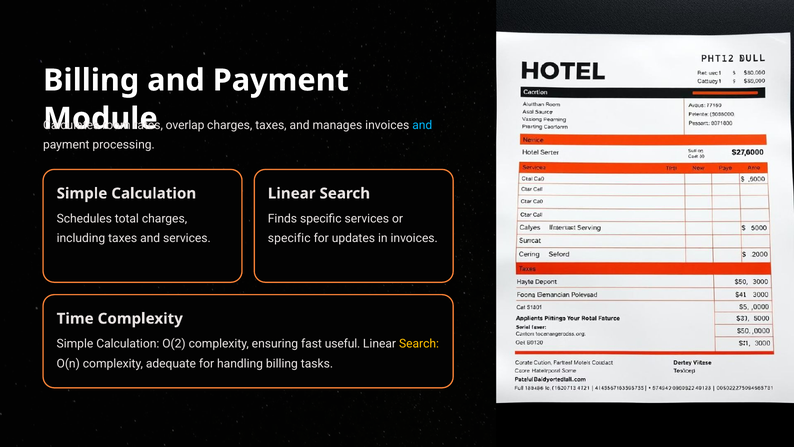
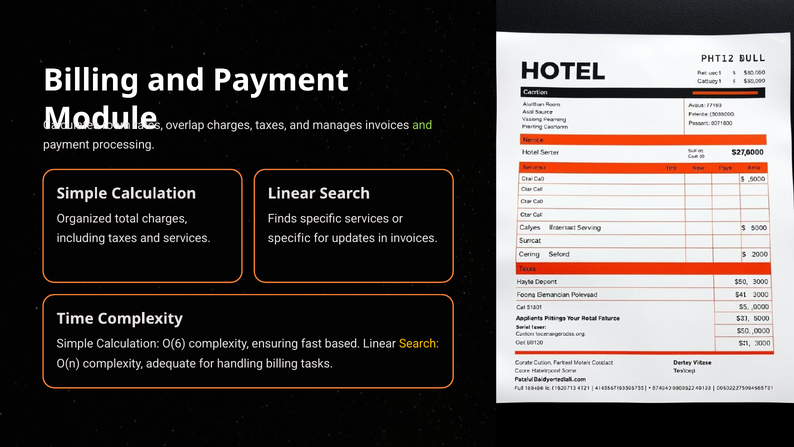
and at (422, 125) colour: light blue -> light green
Schedules: Schedules -> Organized
O(2: O(2 -> O(6
useful: useful -> based
